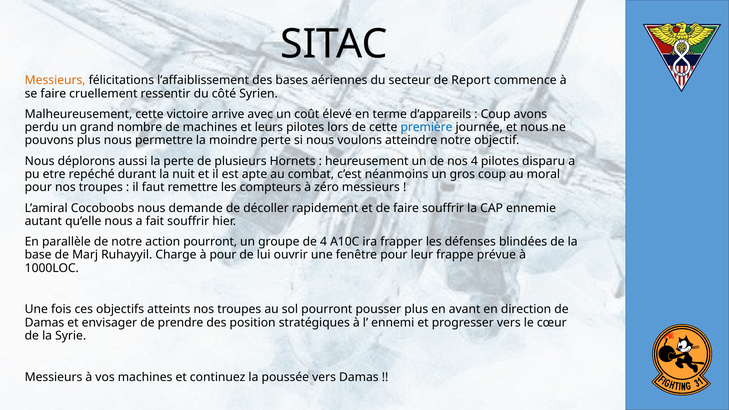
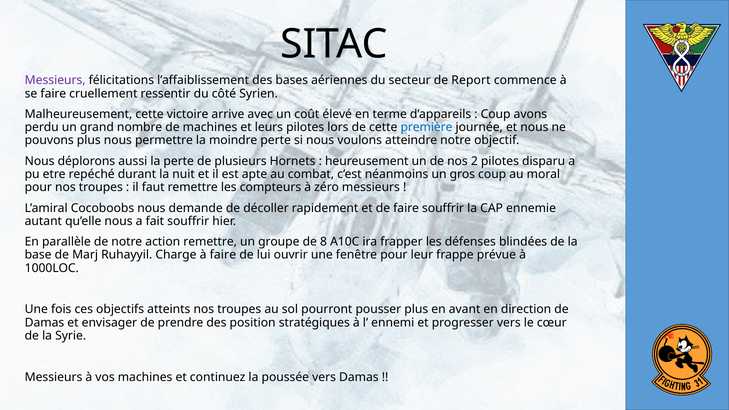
Messieurs at (55, 80) colour: orange -> purple
nos 4: 4 -> 2
action pourront: pourront -> remettre
de 4: 4 -> 8
à pour: pour -> faire
